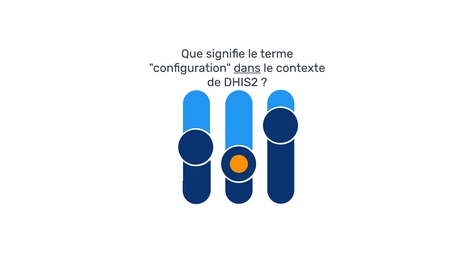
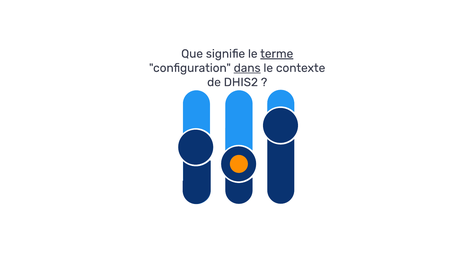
terme underline: none -> present
